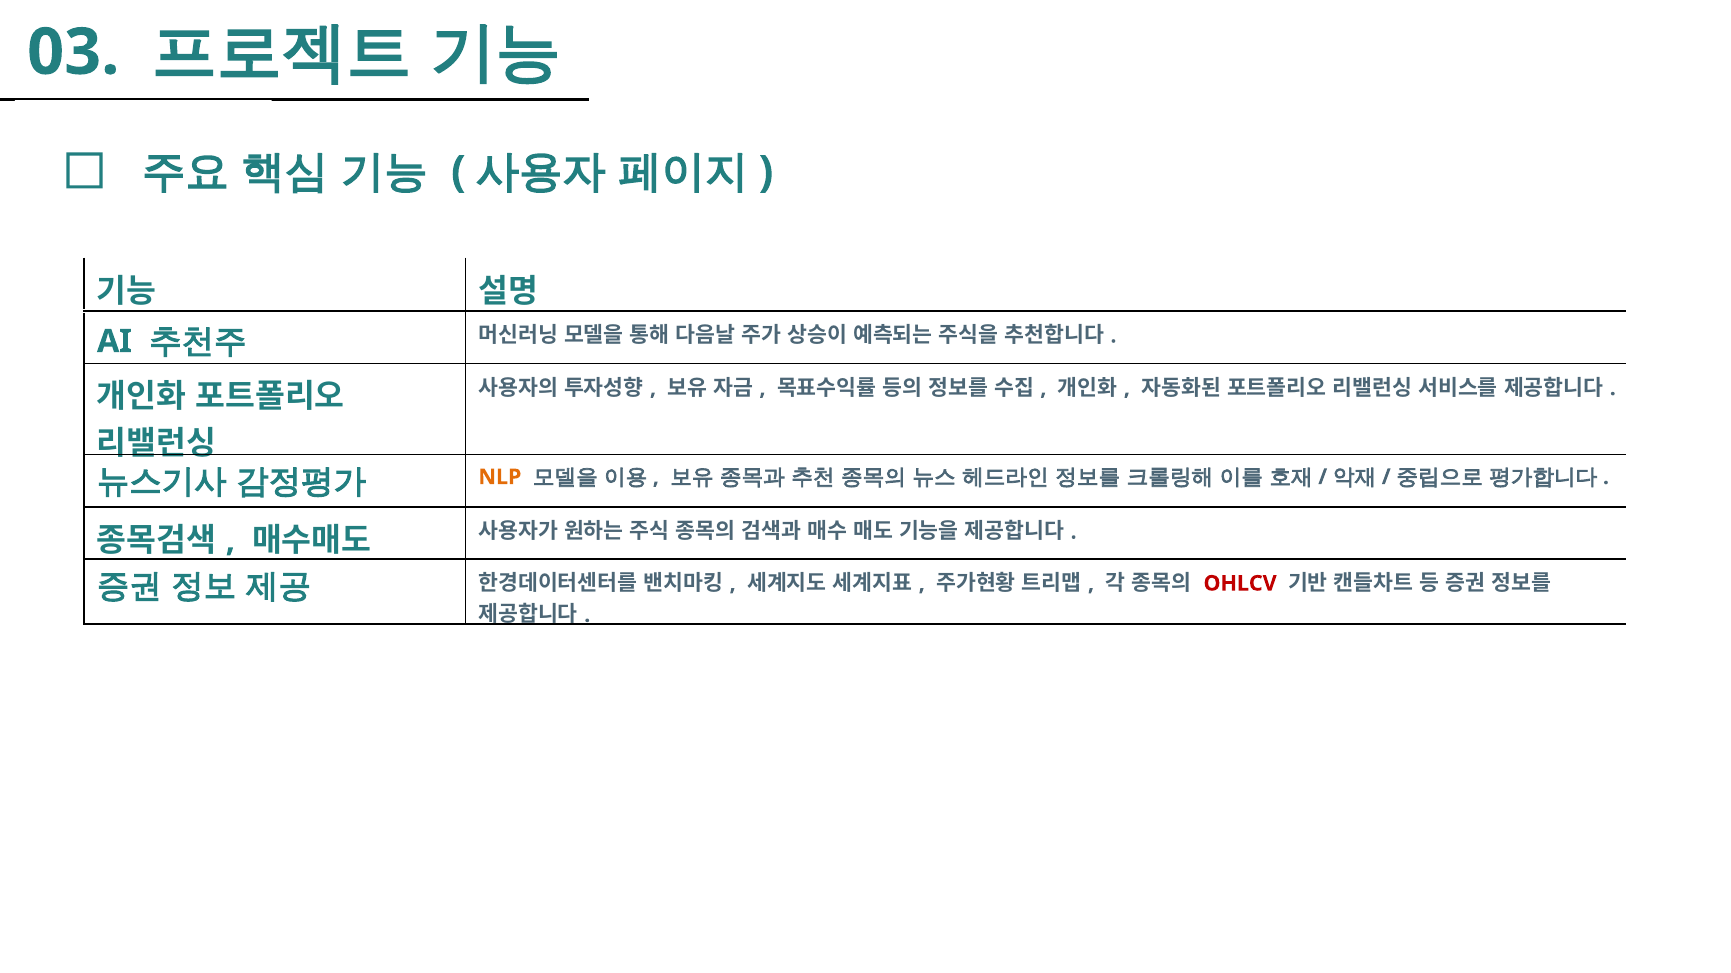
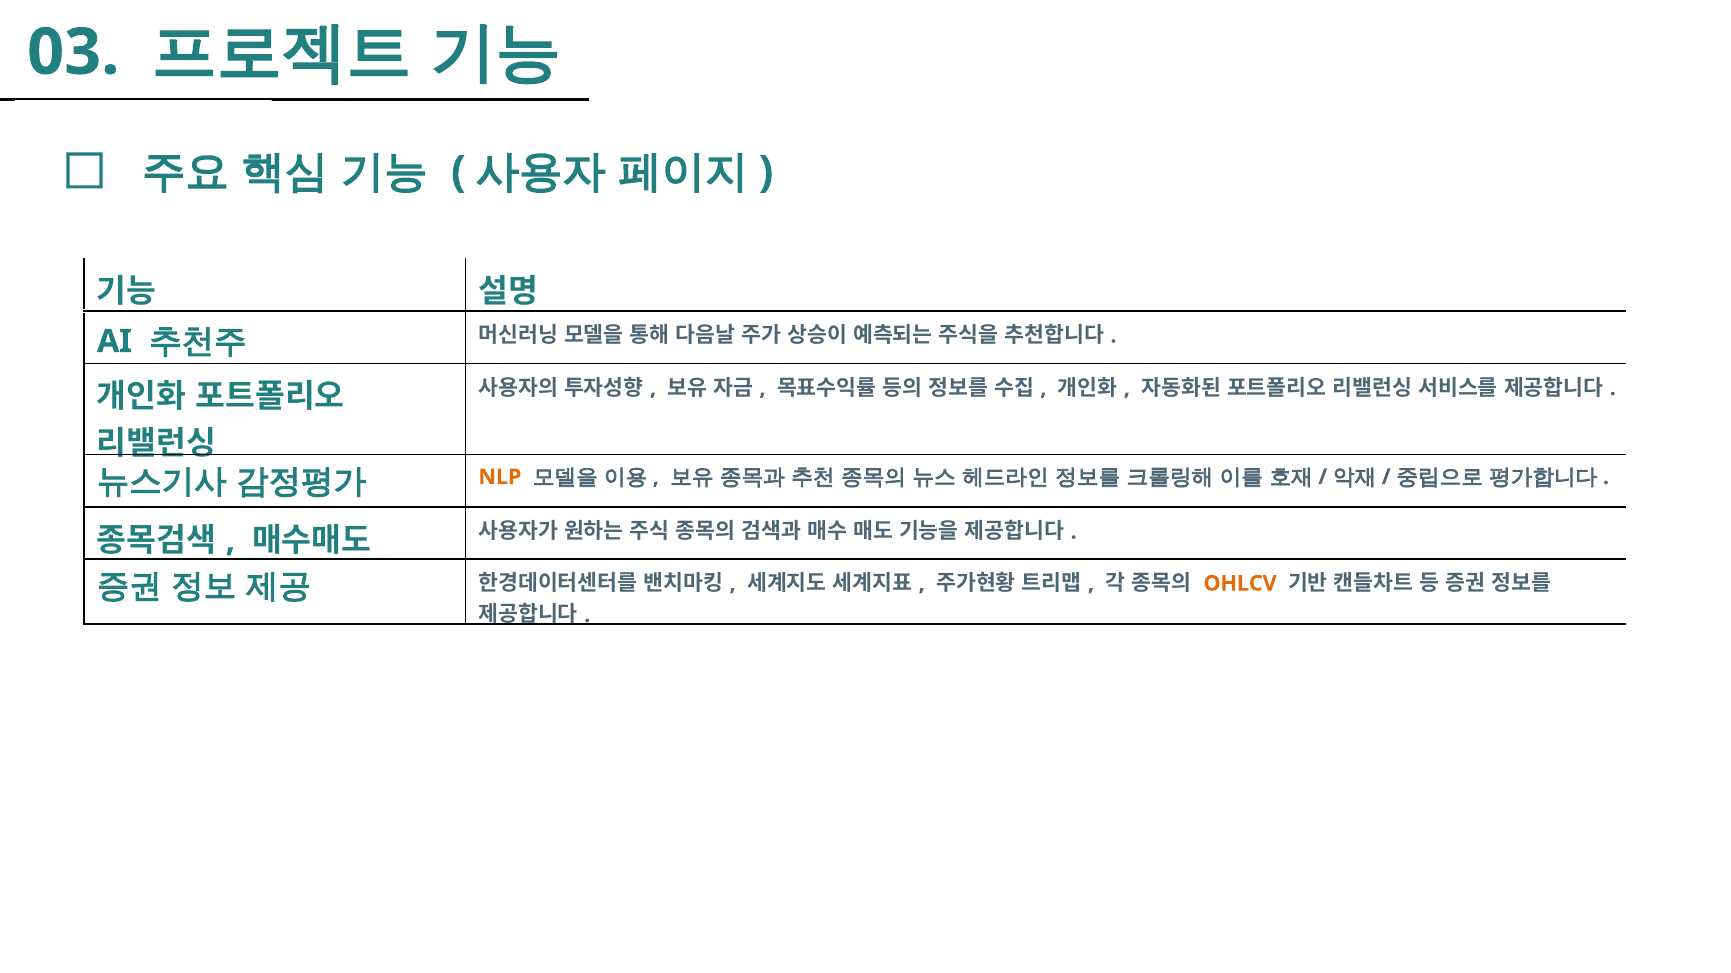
OHLCV colour: red -> orange
